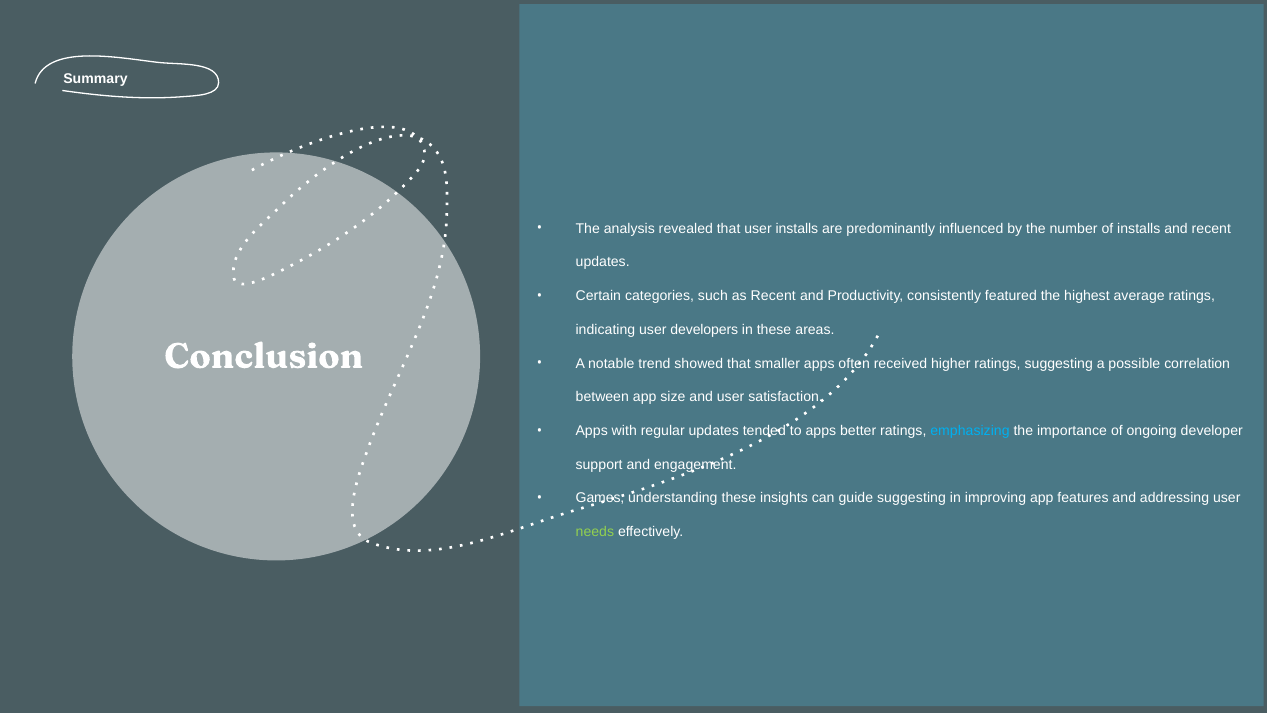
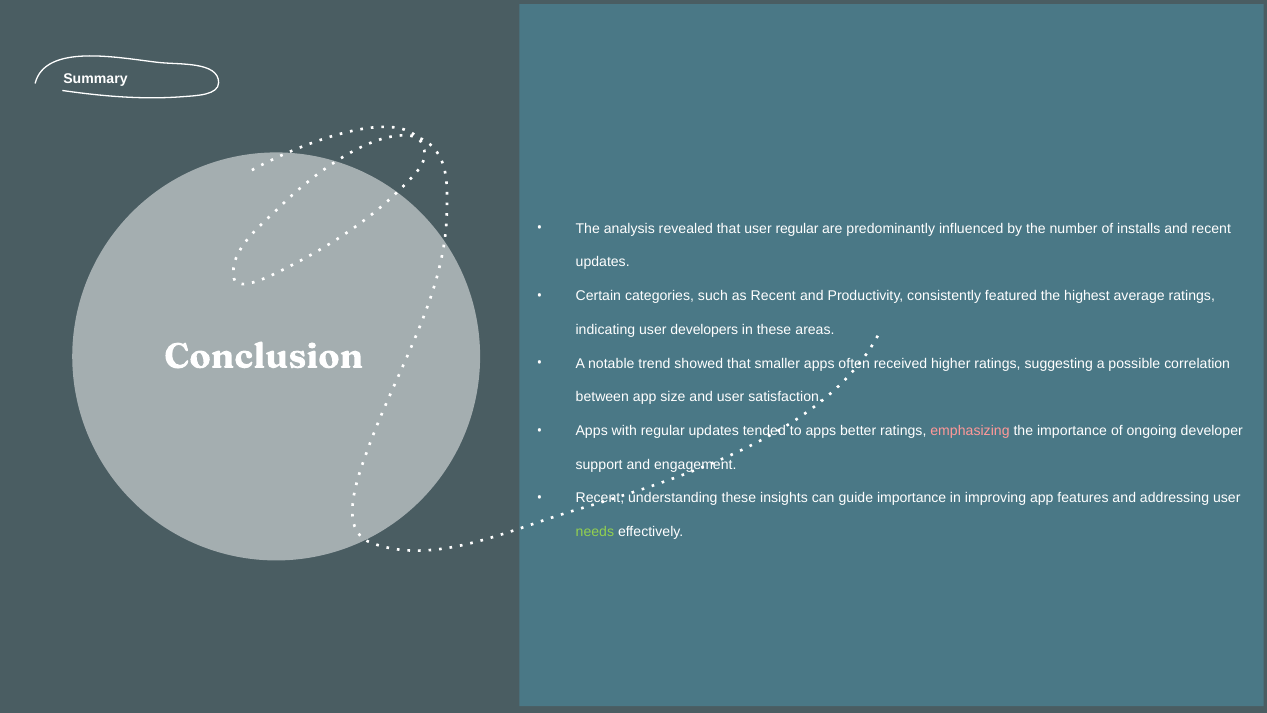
user installs: installs -> regular
emphasizing colour: light blue -> pink
Games at (600, 498): Games -> Recent
guide suggesting: suggesting -> importance
